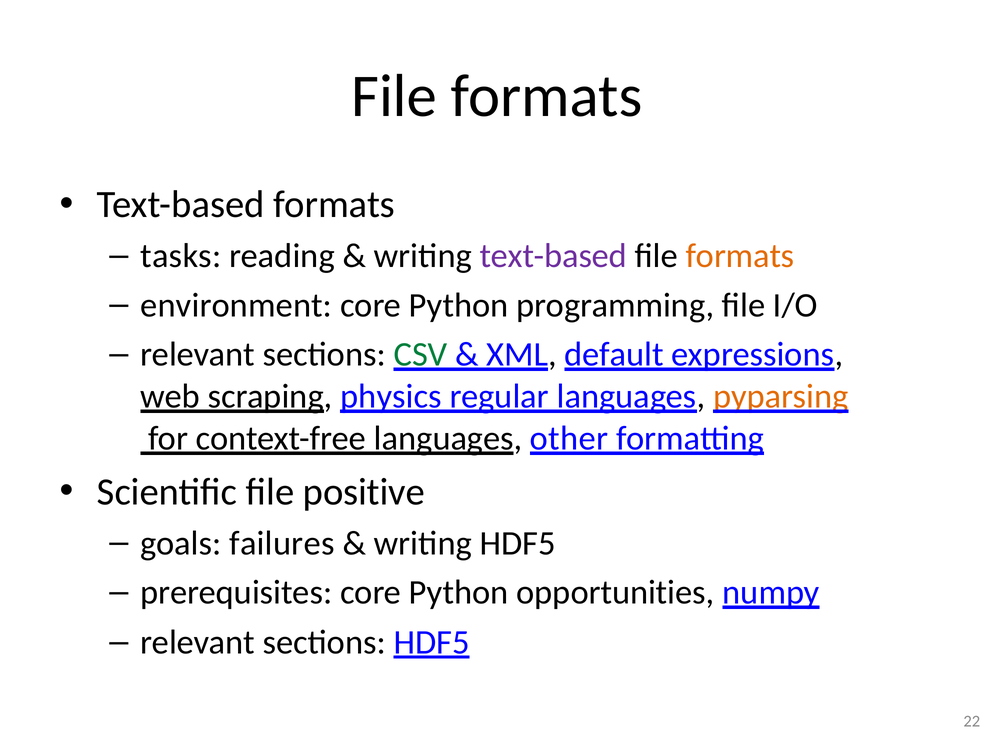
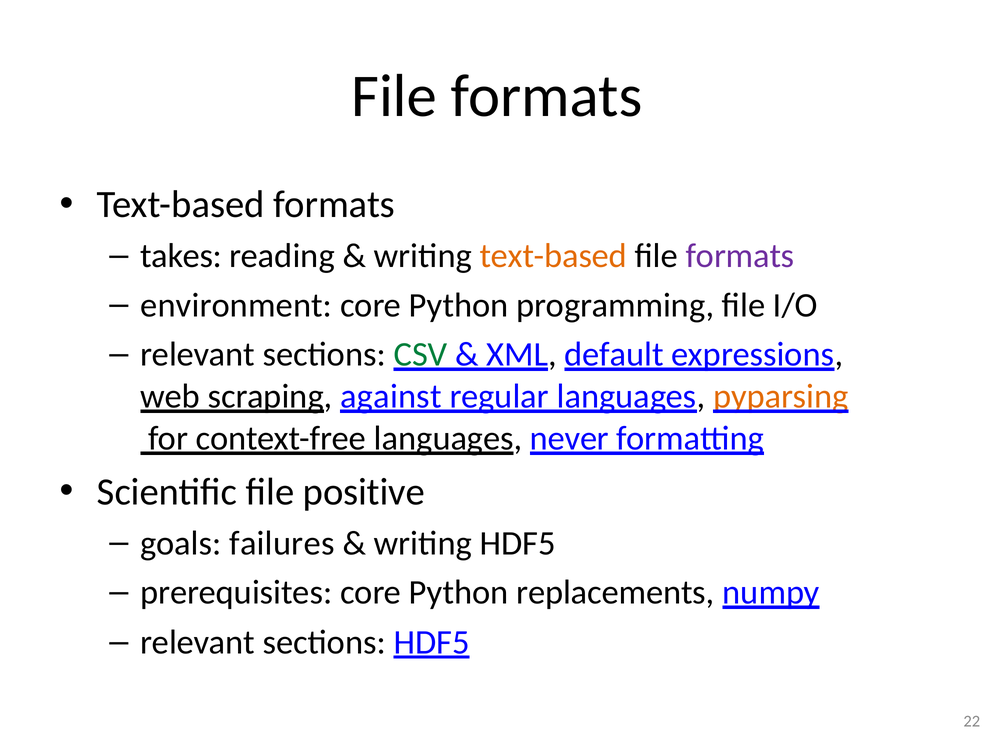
tasks: tasks -> takes
text-based at (553, 256) colour: purple -> orange
formats at (740, 256) colour: orange -> purple
physics: physics -> against
other: other -> never
opportunities: opportunities -> replacements
